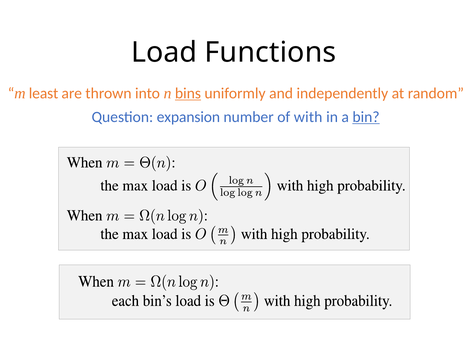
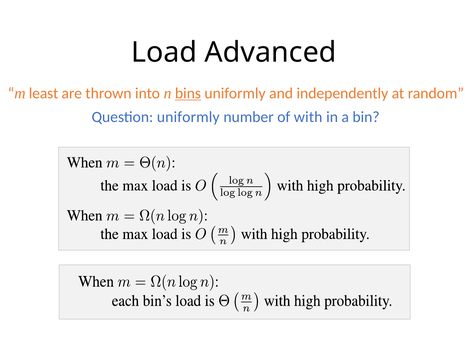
Functions: Functions -> Advanced
Question expansion: expansion -> uniformly
bin underline: present -> none
